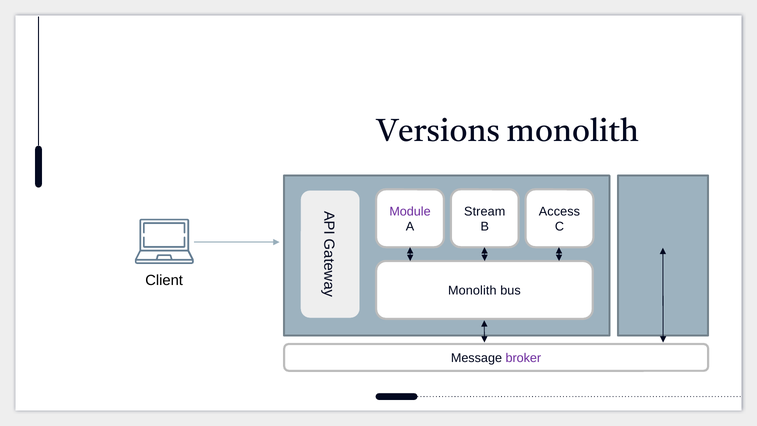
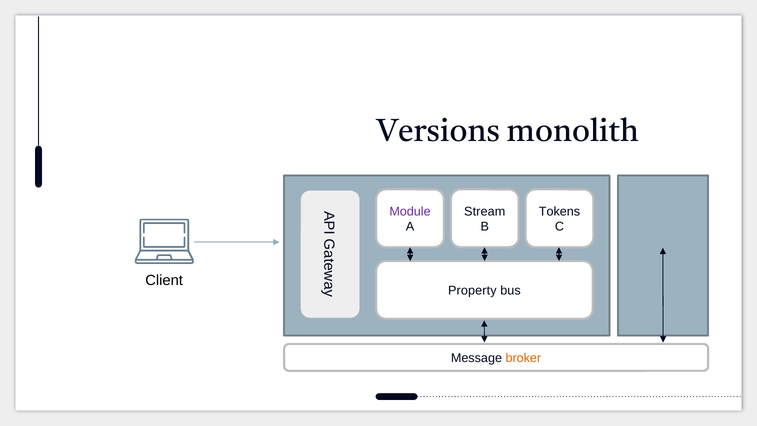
Access: Access -> Tokens
Monolith at (472, 291): Monolith -> Property
broker colour: purple -> orange
